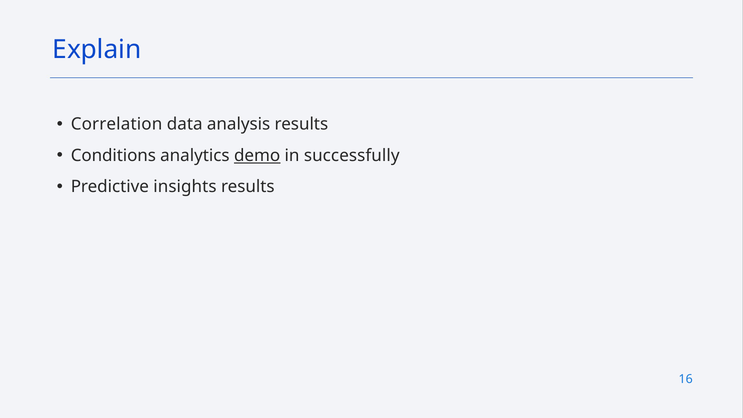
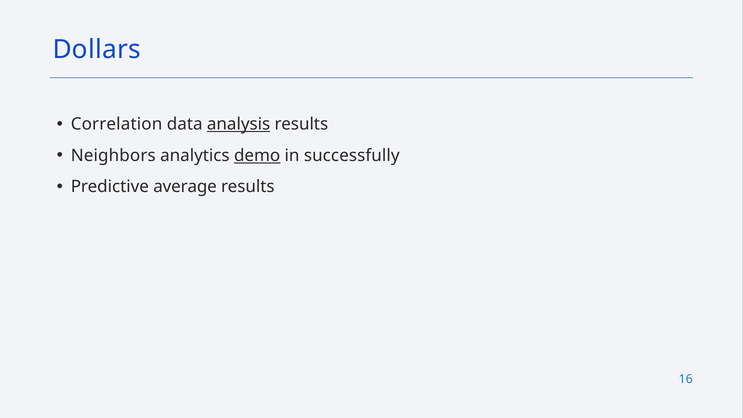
Explain: Explain -> Dollars
analysis underline: none -> present
Conditions: Conditions -> Neighbors
insights: insights -> average
